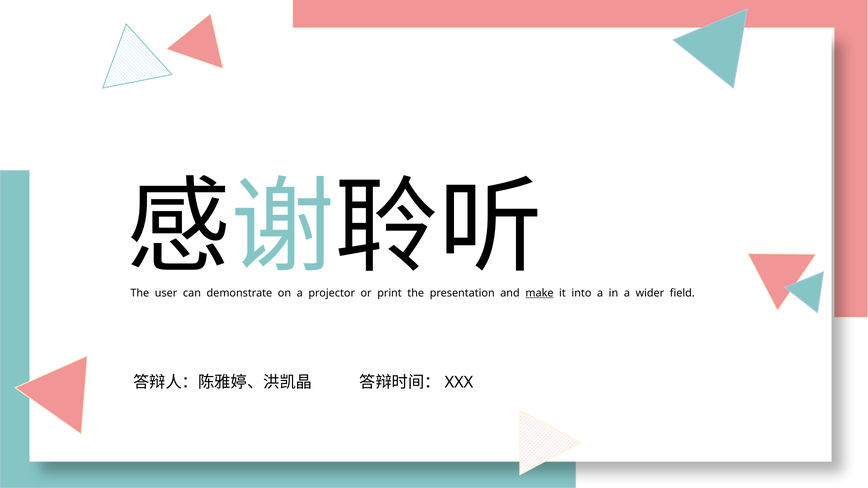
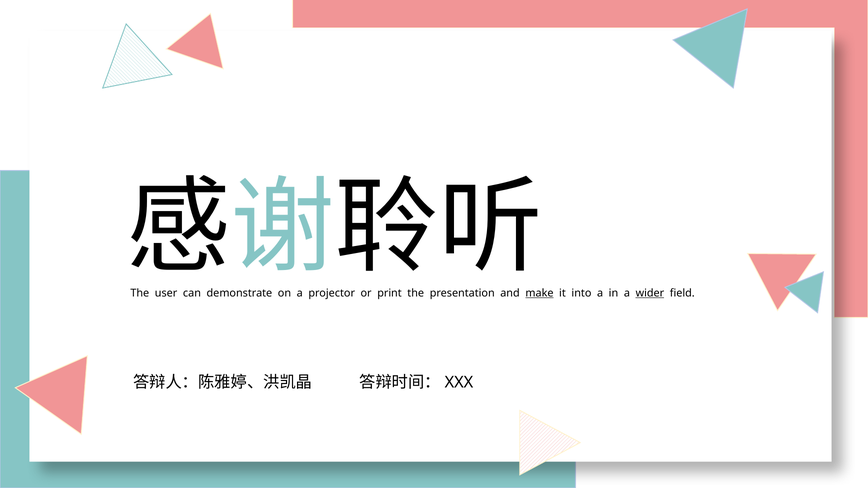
wider underline: none -> present
